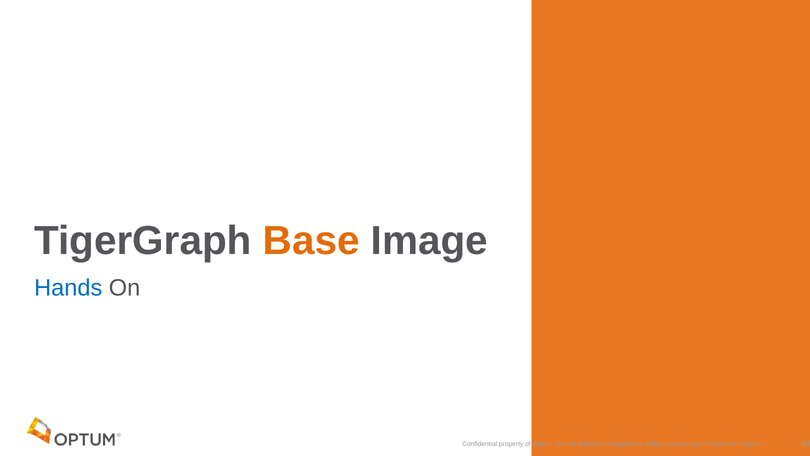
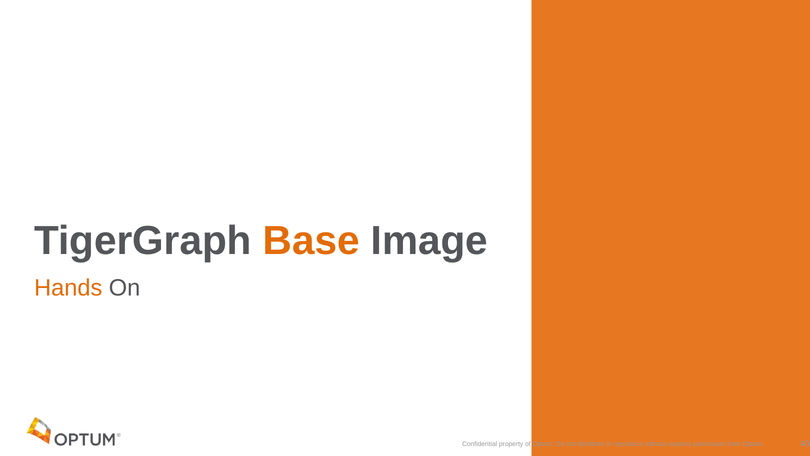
Hands colour: blue -> orange
